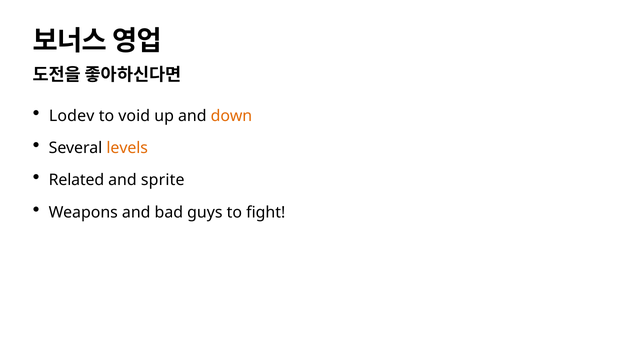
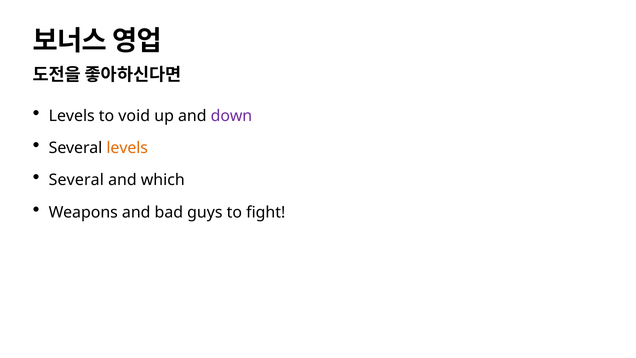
Lodev at (72, 116): Lodev -> Levels
down colour: orange -> purple
Related at (76, 180): Related -> Several
sprite: sprite -> which
